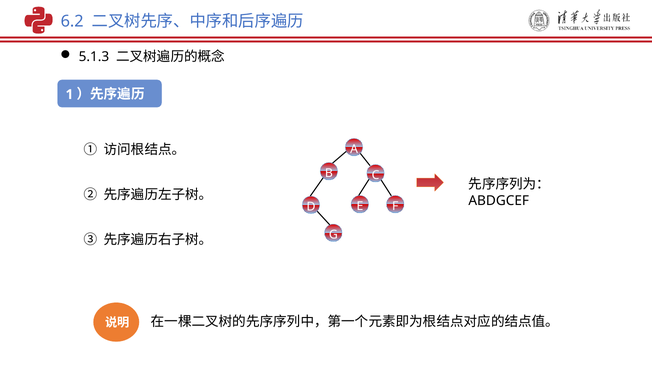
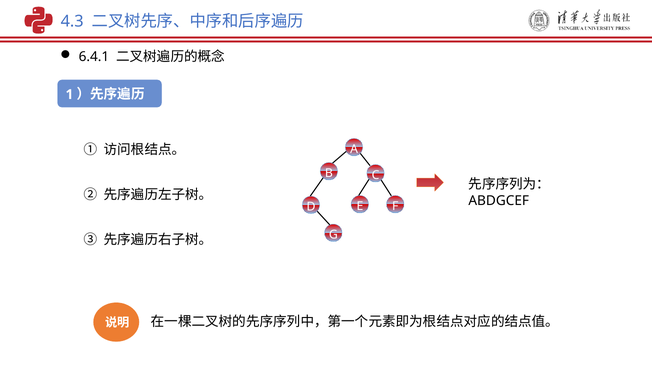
6.2: 6.2 -> 4.3
5.1.3: 5.1.3 -> 6.4.1
